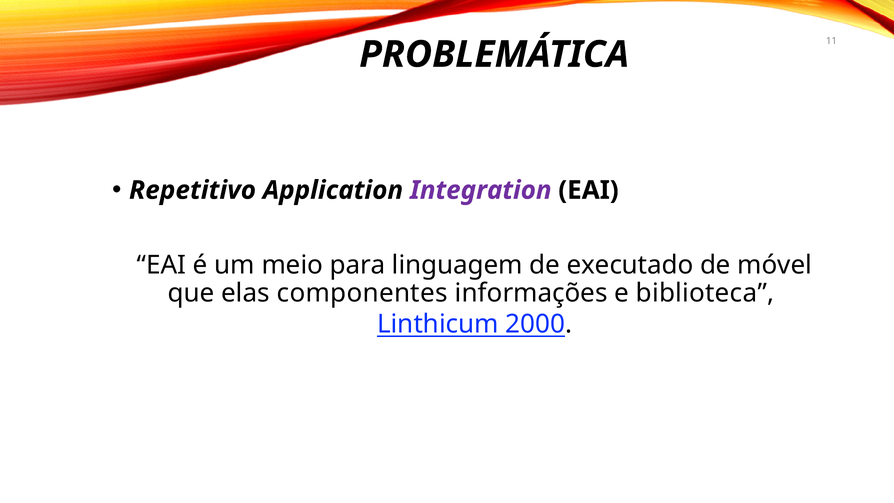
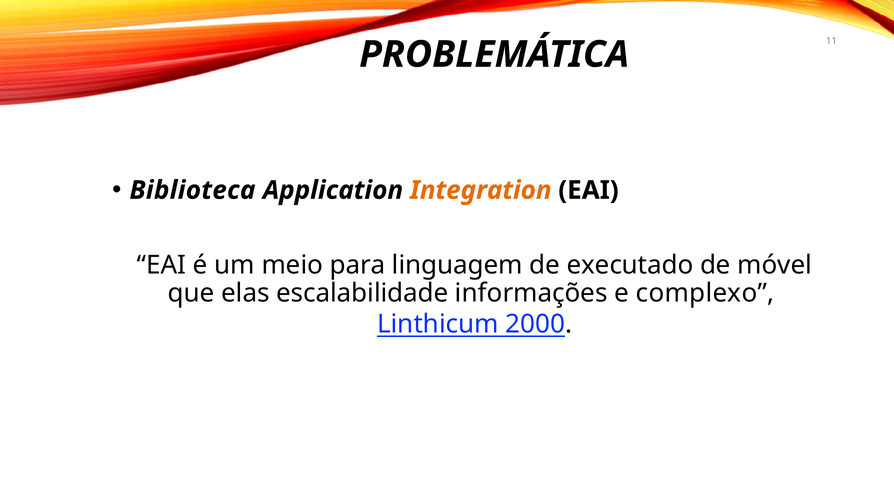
Repetitivo: Repetitivo -> Biblioteca
Integration colour: purple -> orange
componentes: componentes -> escalabilidade
biblioteca: biblioteca -> complexo
